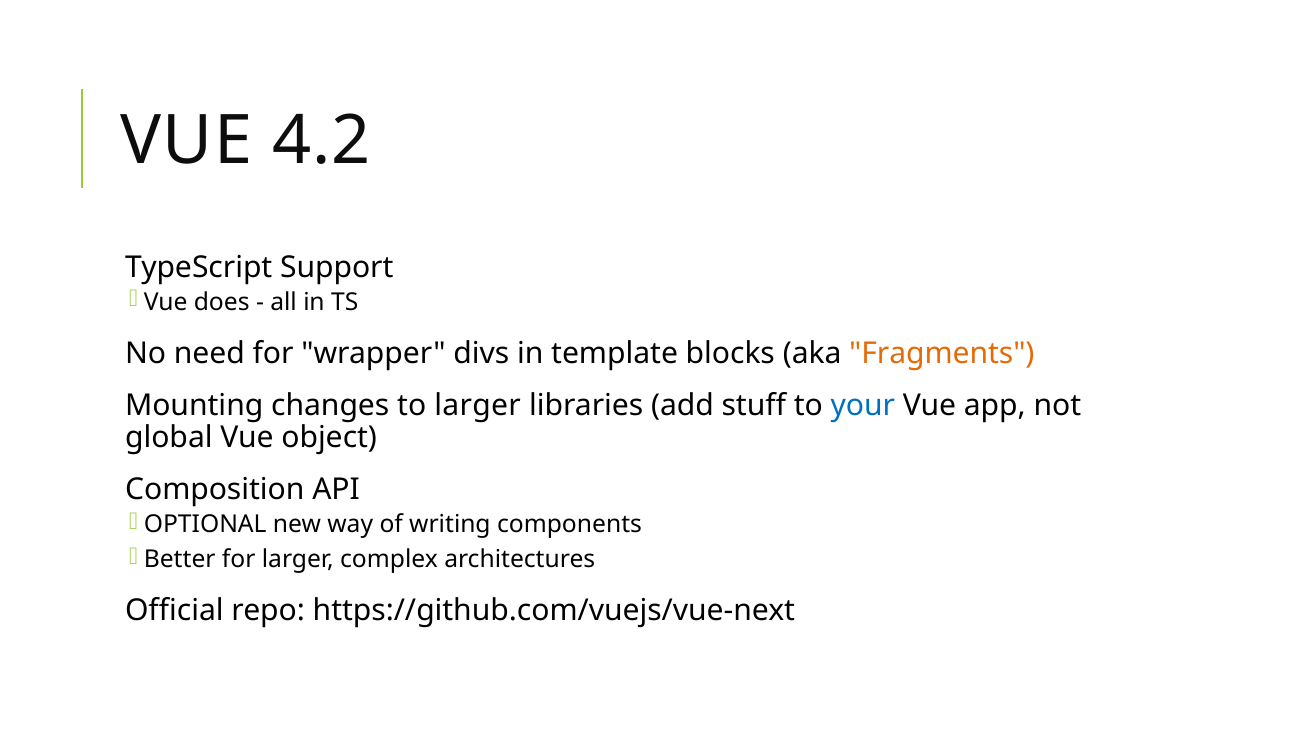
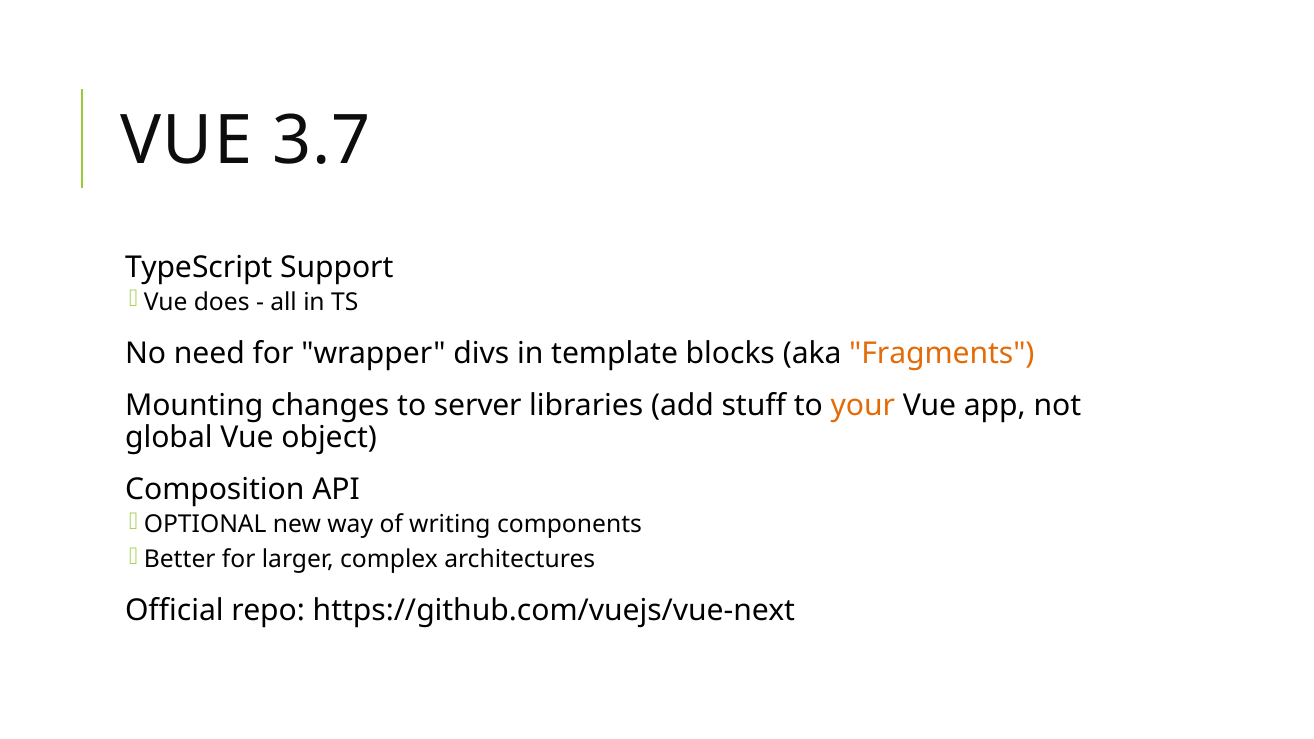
4.2: 4.2 -> 3.7
to larger: larger -> server
your colour: blue -> orange
